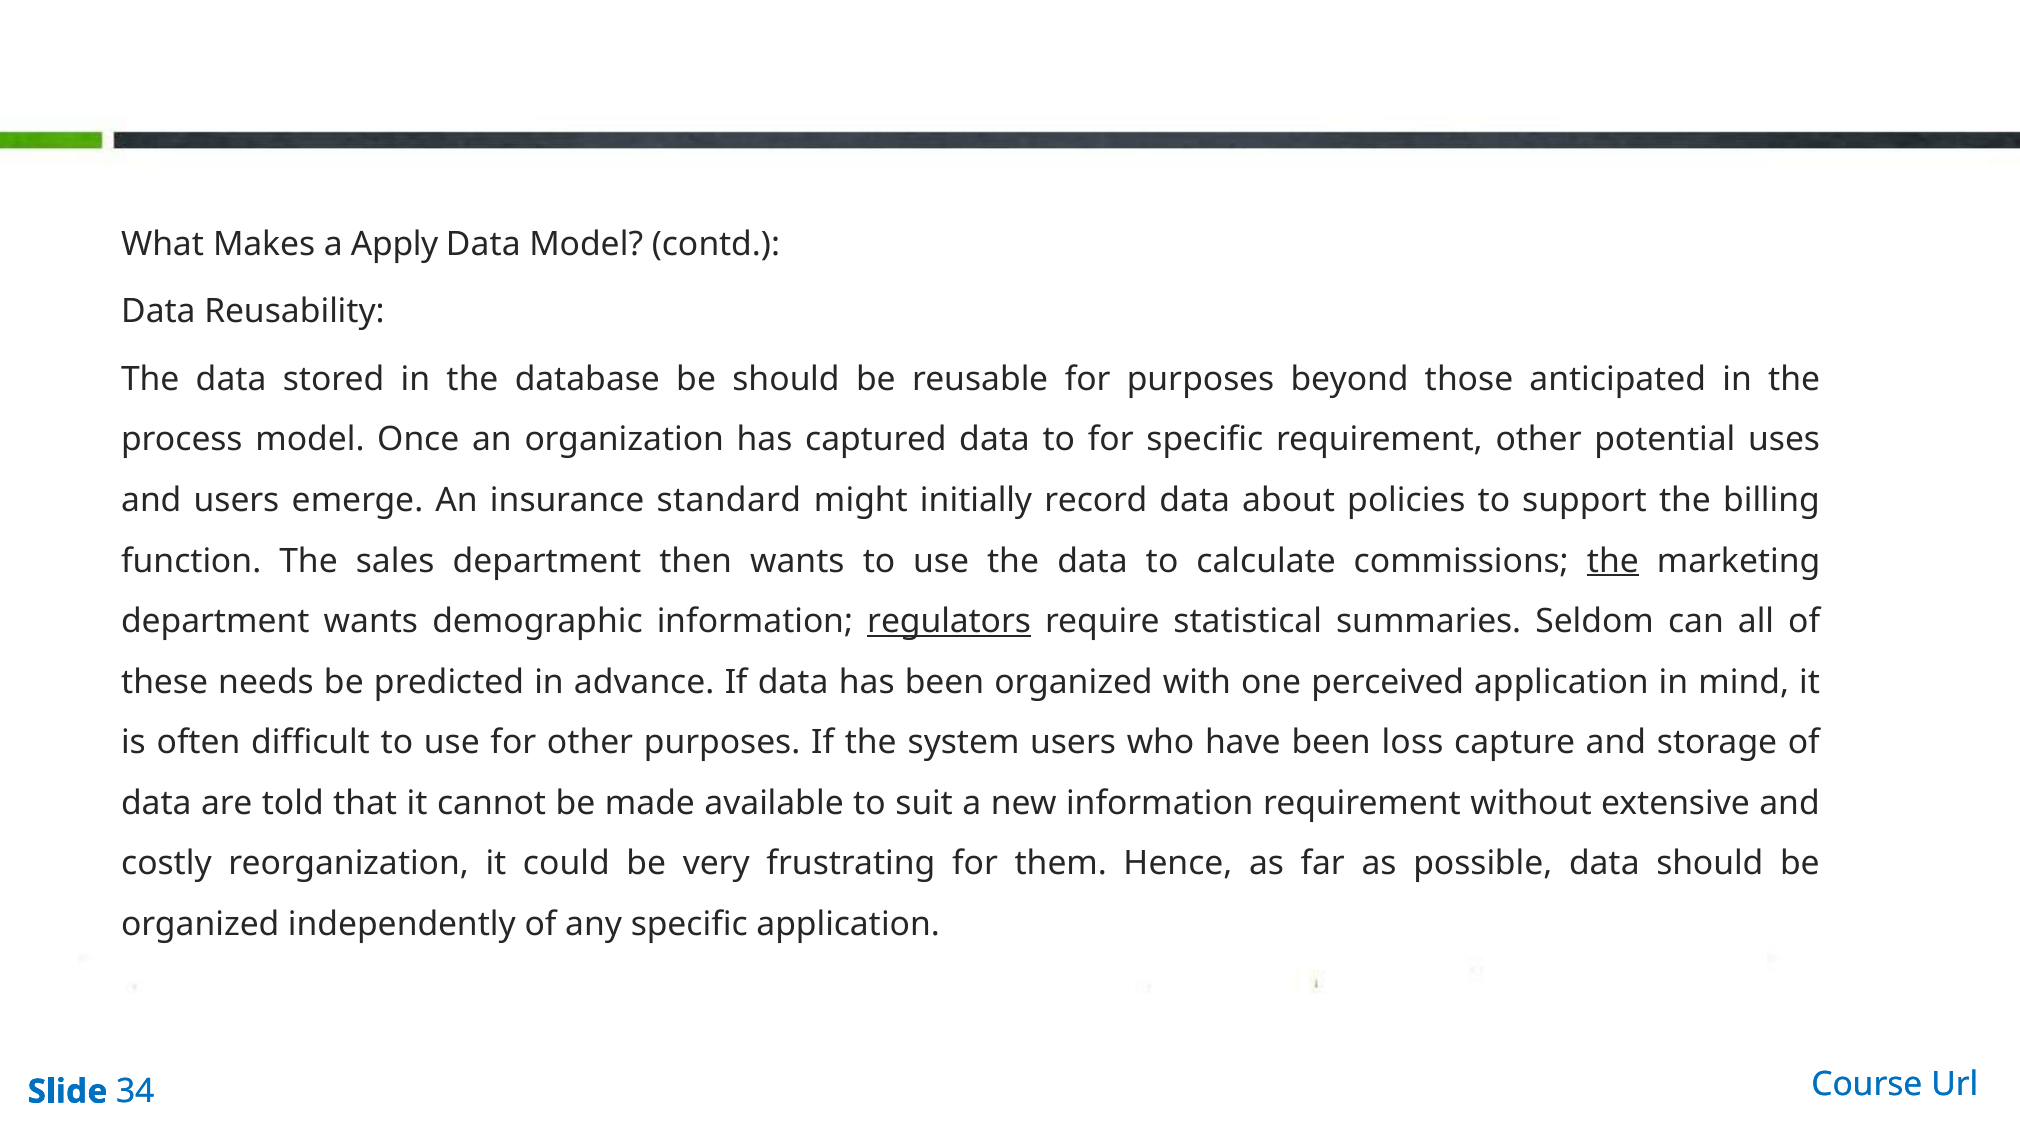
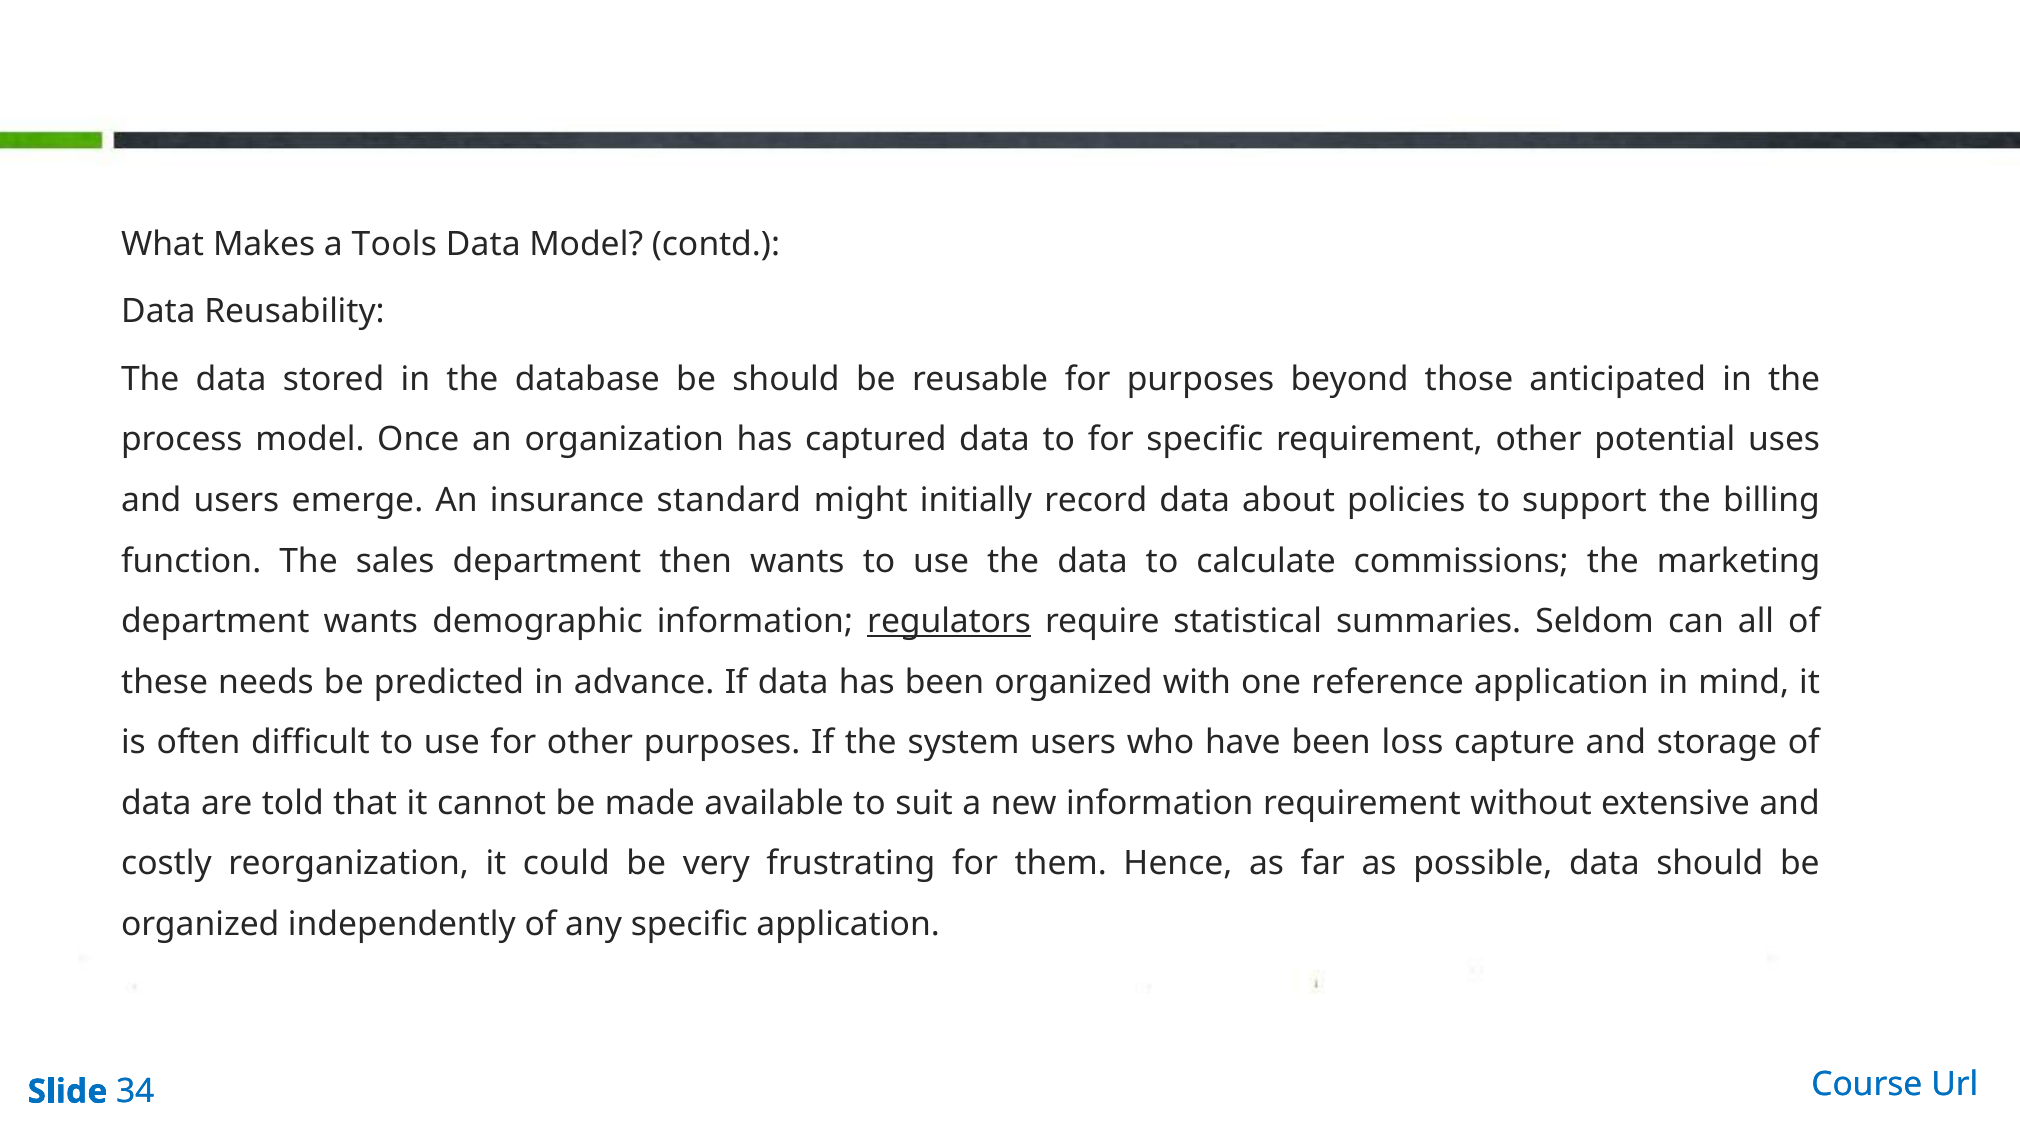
Apply: Apply -> Tools
the at (1613, 561) underline: present -> none
perceived: perceived -> reference
